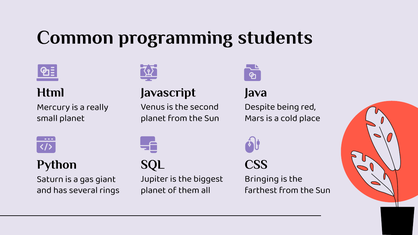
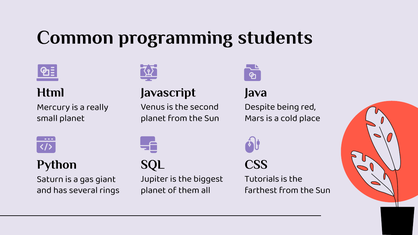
Bringing: Bringing -> Tutorials
